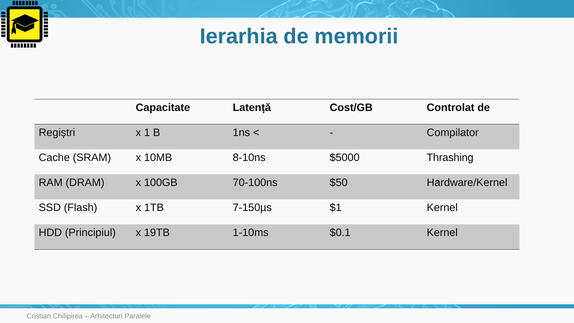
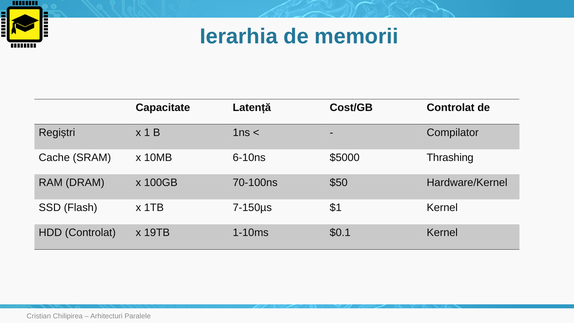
8-10ns: 8-10ns -> 6-10ns
HDD Principiul: Principiul -> Controlat
